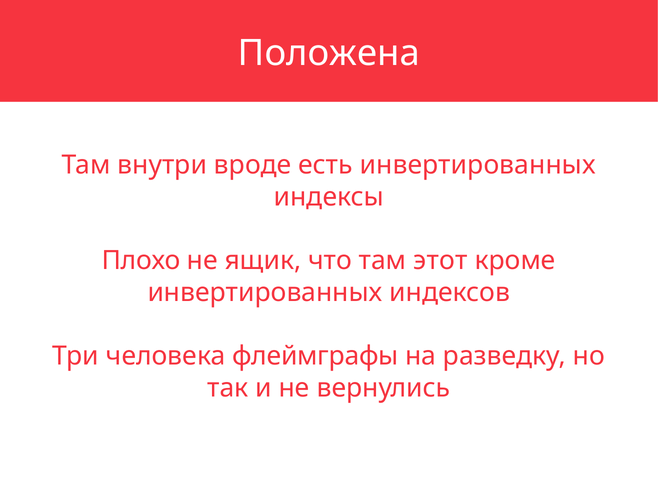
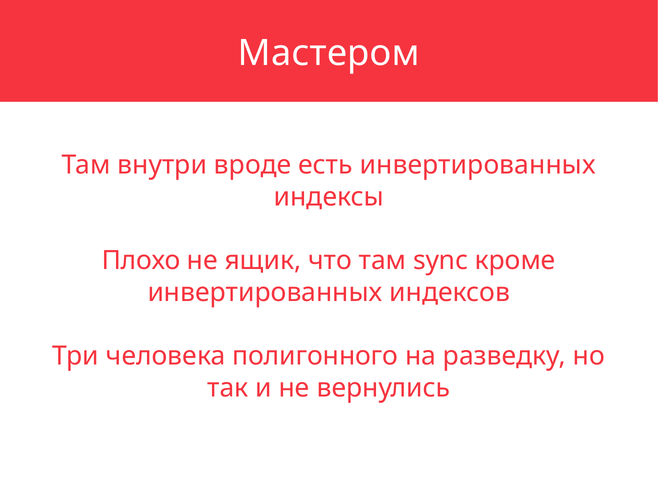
Положена: Положена -> Мастером
этот: этот -> sync
флеймграфы: флеймграфы -> полигонного
